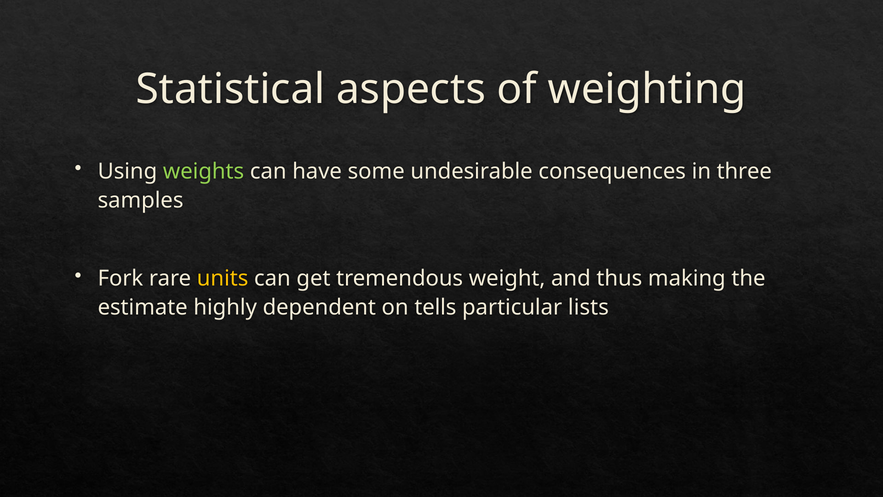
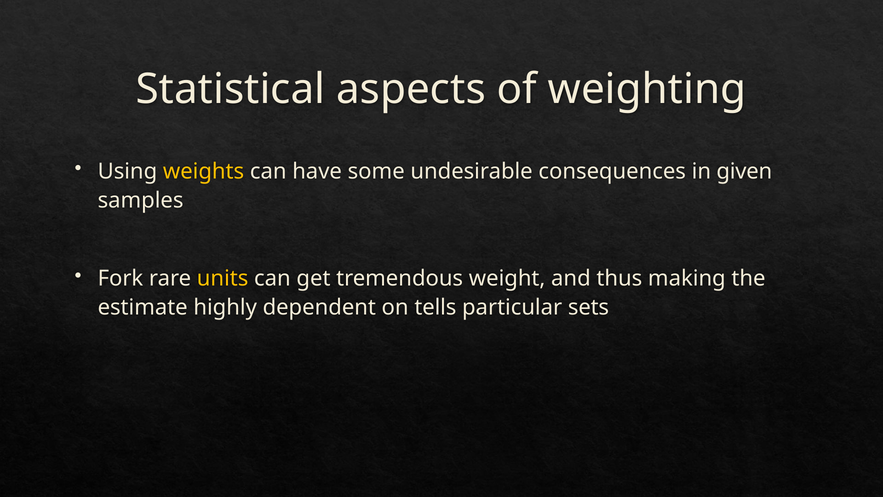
weights colour: light green -> yellow
three: three -> given
lists: lists -> sets
